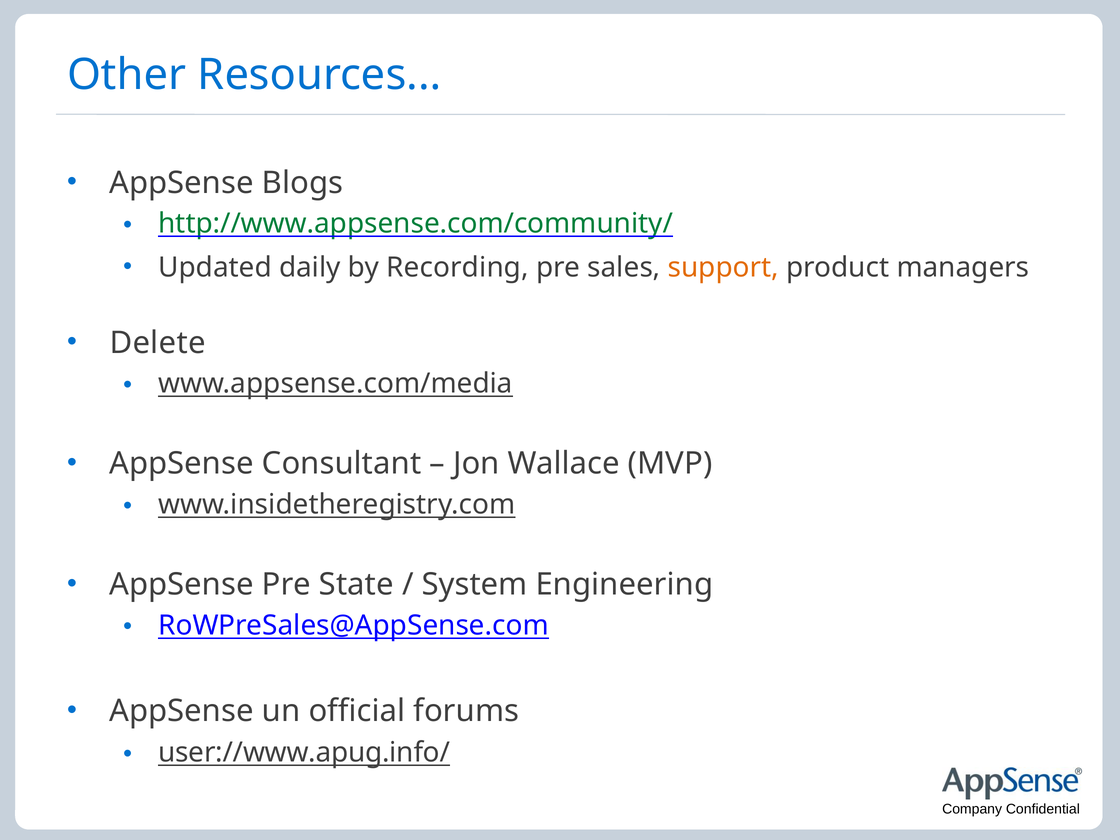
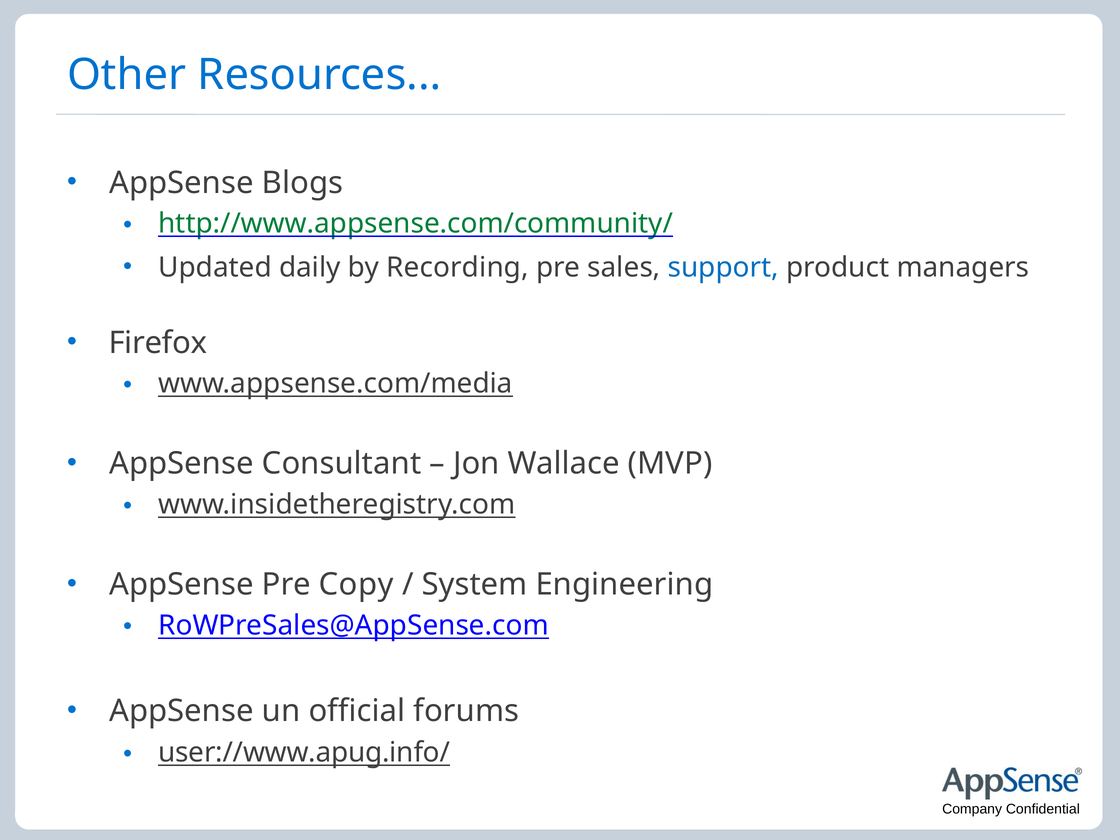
support colour: orange -> blue
Delete: Delete -> Firefox
State: State -> Copy
